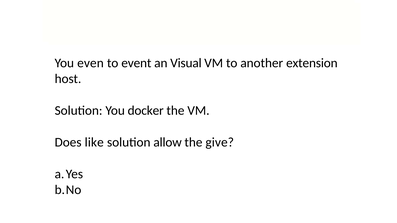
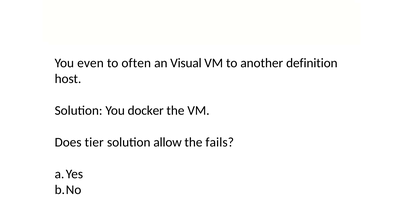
event: event -> often
extension: extension -> definition
like: like -> tier
give: give -> fails
